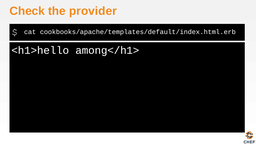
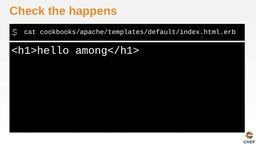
provider: provider -> happens
